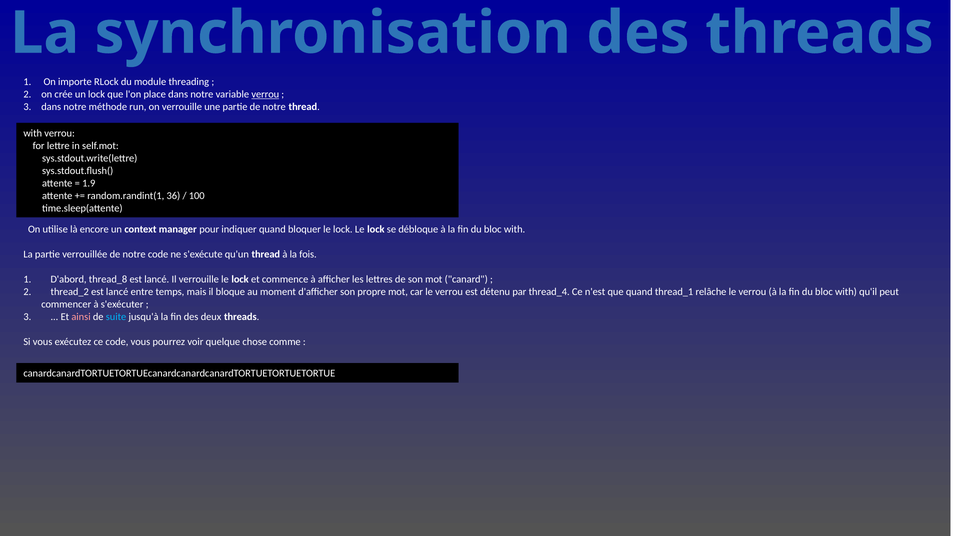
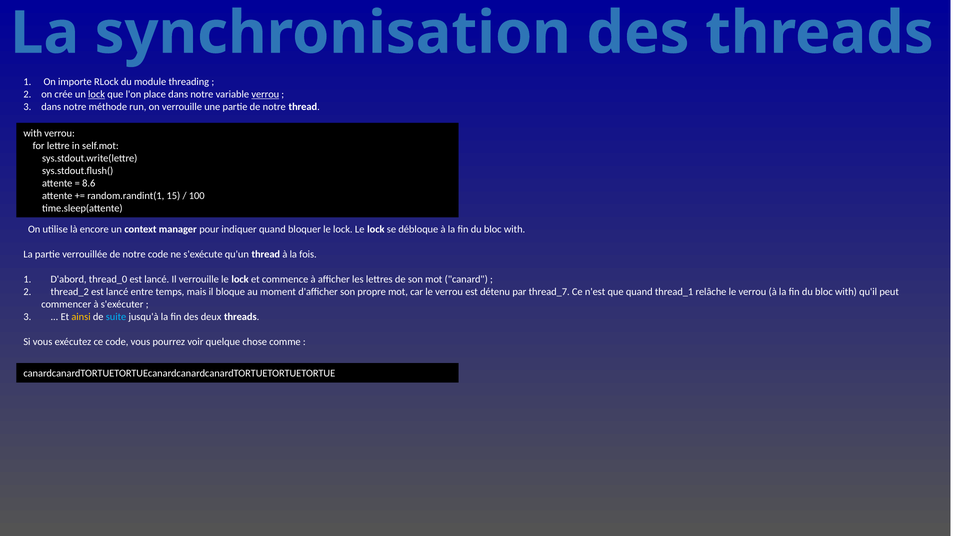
lock at (97, 94) underline: none -> present
1.9: 1.9 -> 8.6
36: 36 -> 15
thread_8: thread_8 -> thread_0
thread_4: thread_4 -> thread_7
ainsi colour: pink -> yellow
